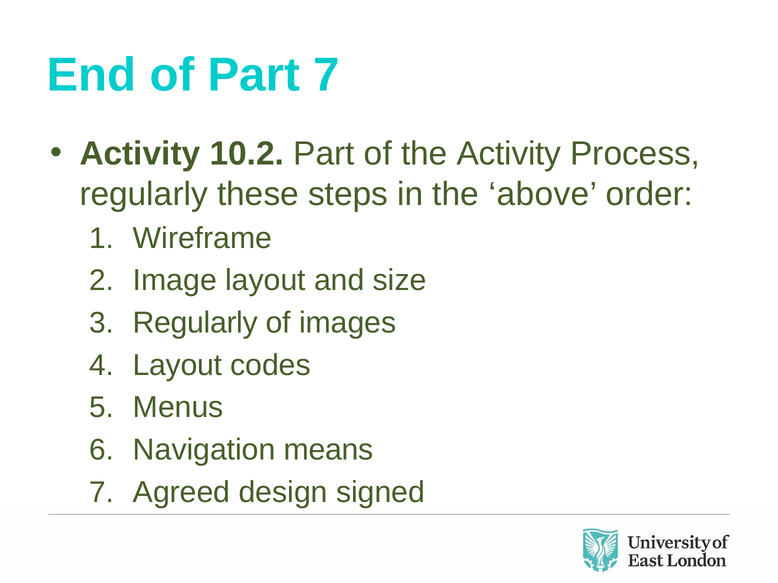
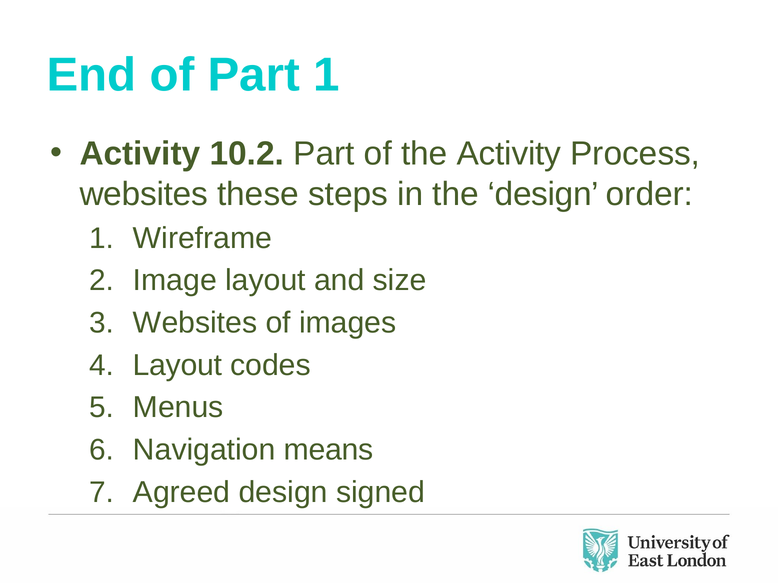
Part 7: 7 -> 1
regularly at (144, 194): regularly -> websites
the above: above -> design
Regularly at (195, 323): Regularly -> Websites
